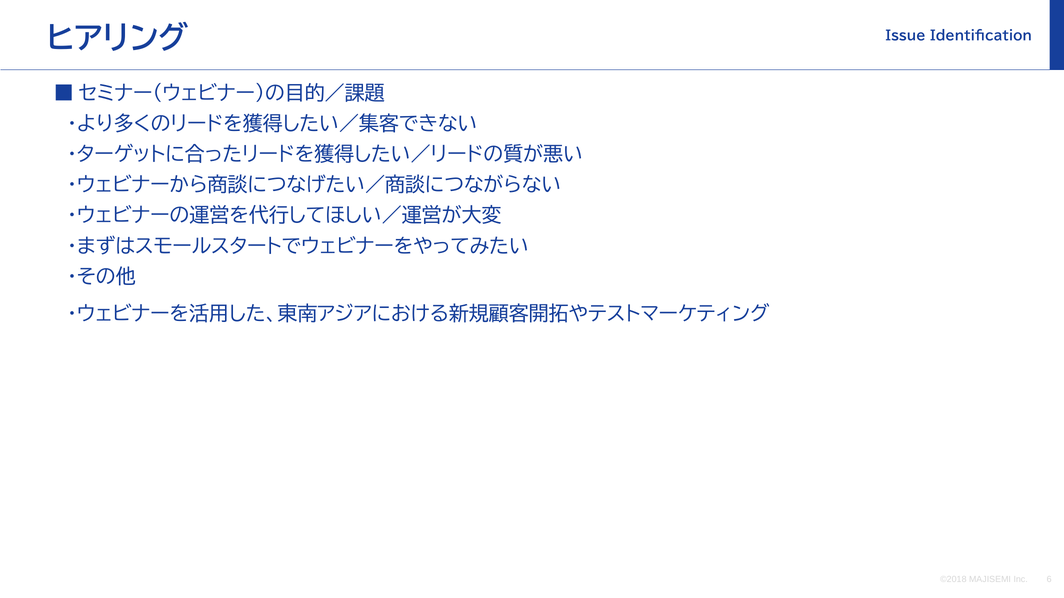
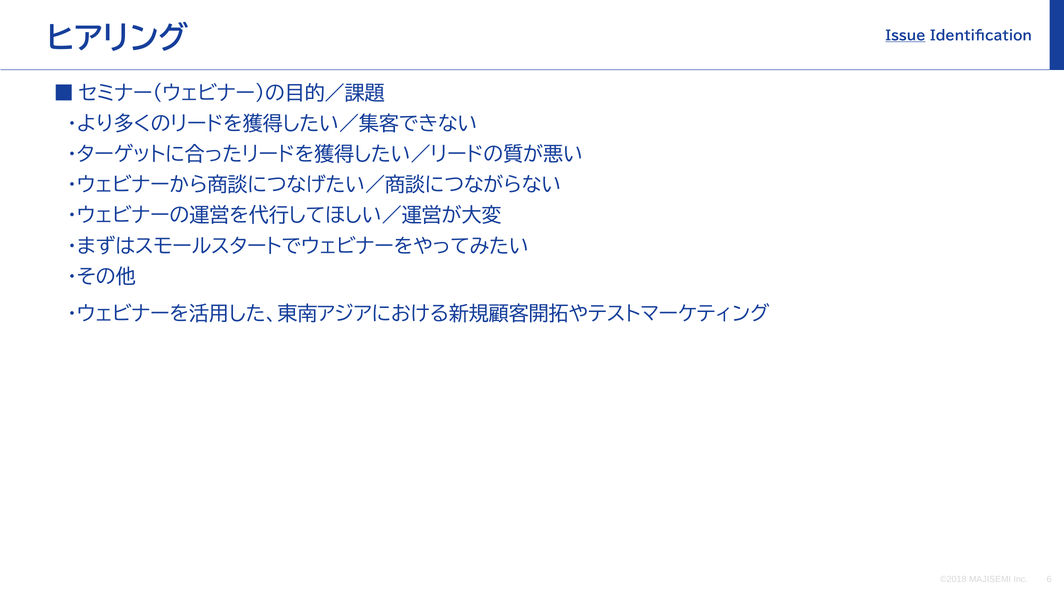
Issue underline: none -> present
